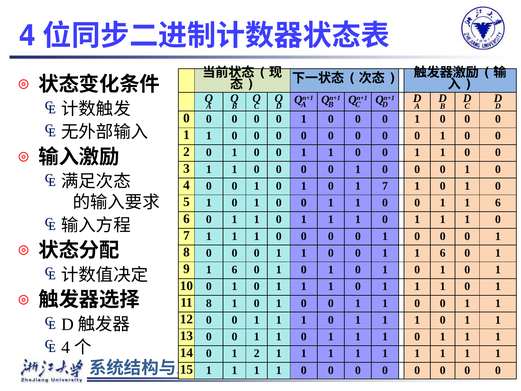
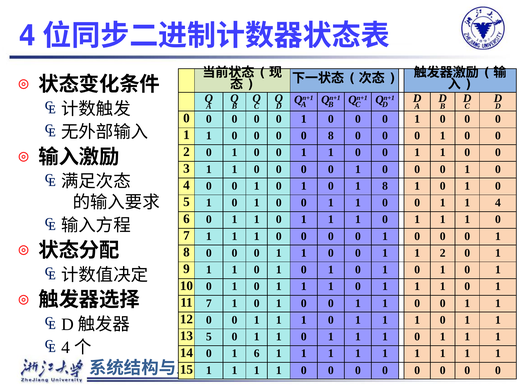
0 at (331, 136): 0 -> 8
1 0 1 7: 7 -> 8
6 at (498, 203): 6 -> 4
6 at (443, 253): 6 -> 2
9 1 6: 6 -> 1
11 8: 8 -> 7
13 0: 0 -> 5
1 2: 2 -> 6
